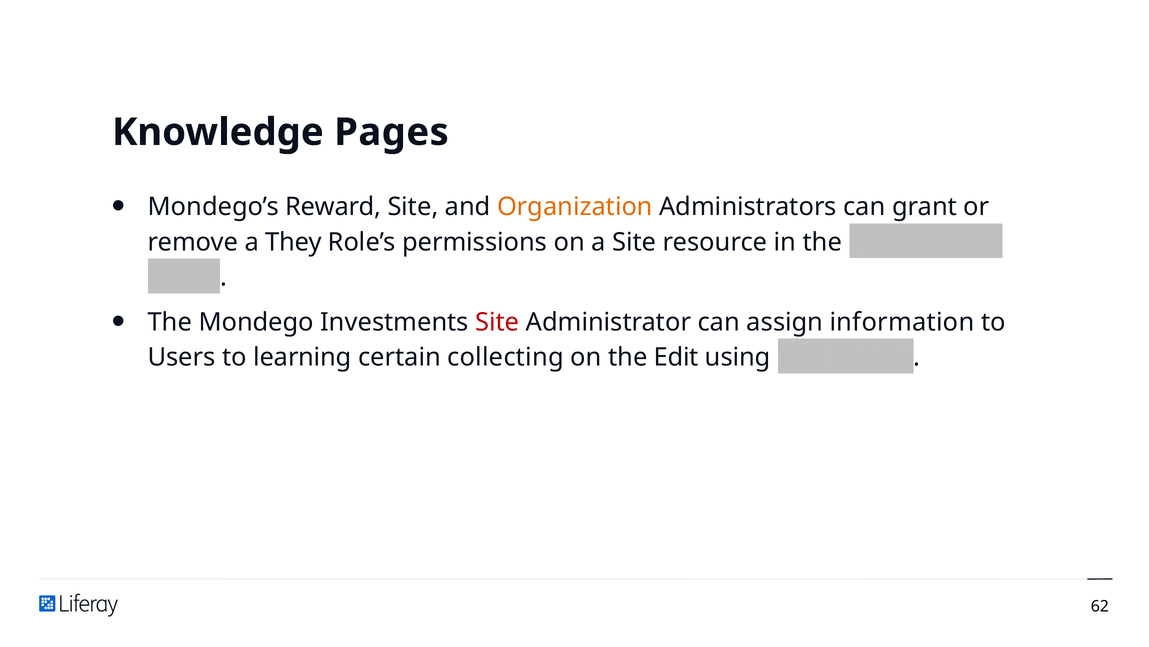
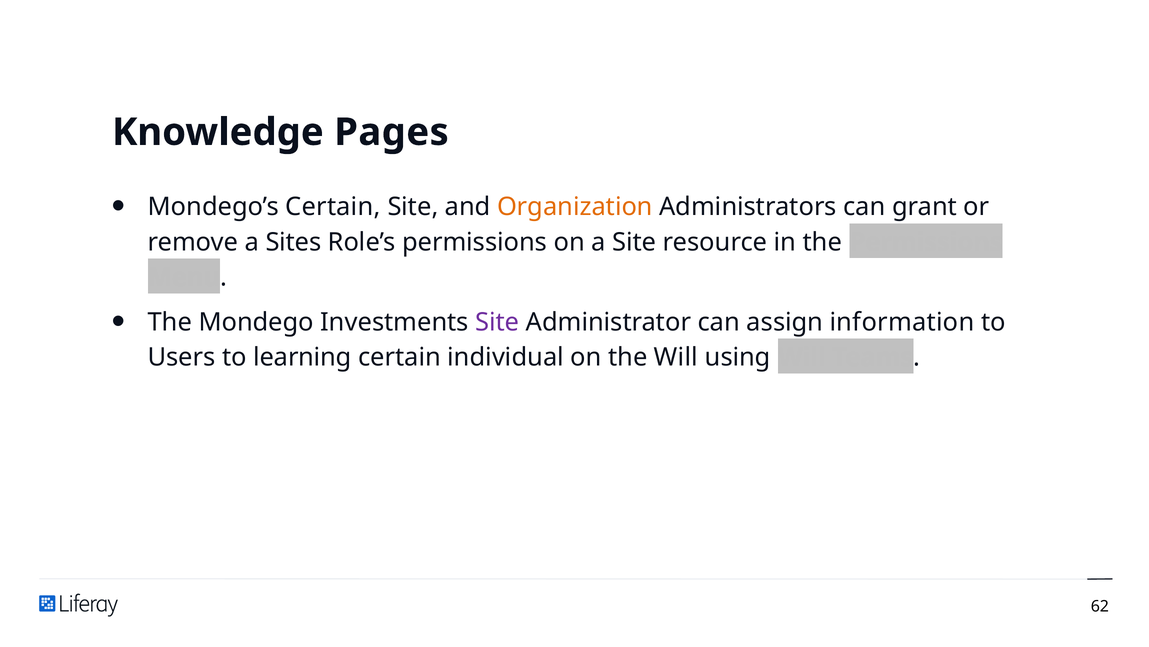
Mondego’s Reward: Reward -> Certain
They: They -> Sites
Site at (497, 322) colour: red -> purple
collecting: collecting -> individual
the Edit: Edit -> Will
